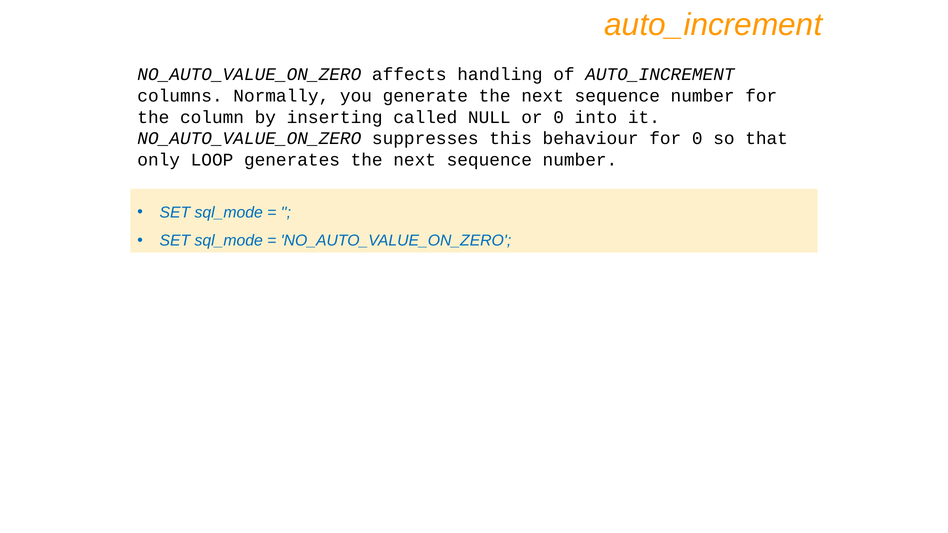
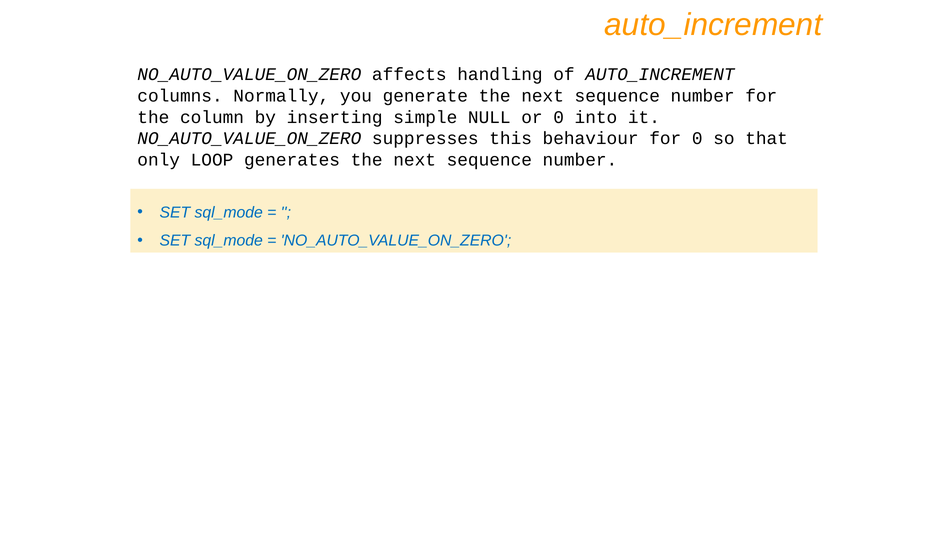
called: called -> simple
